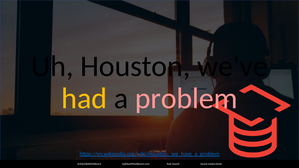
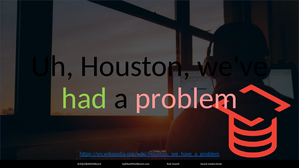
had colour: yellow -> light green
